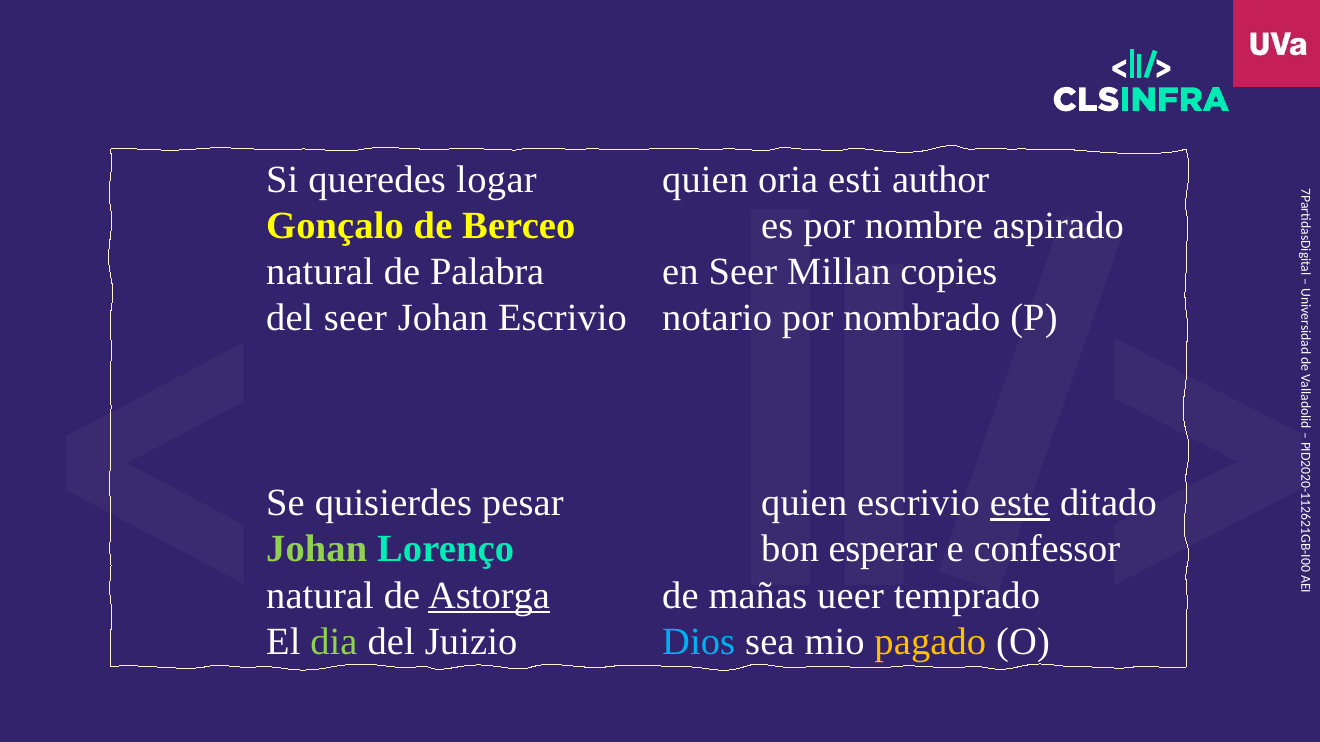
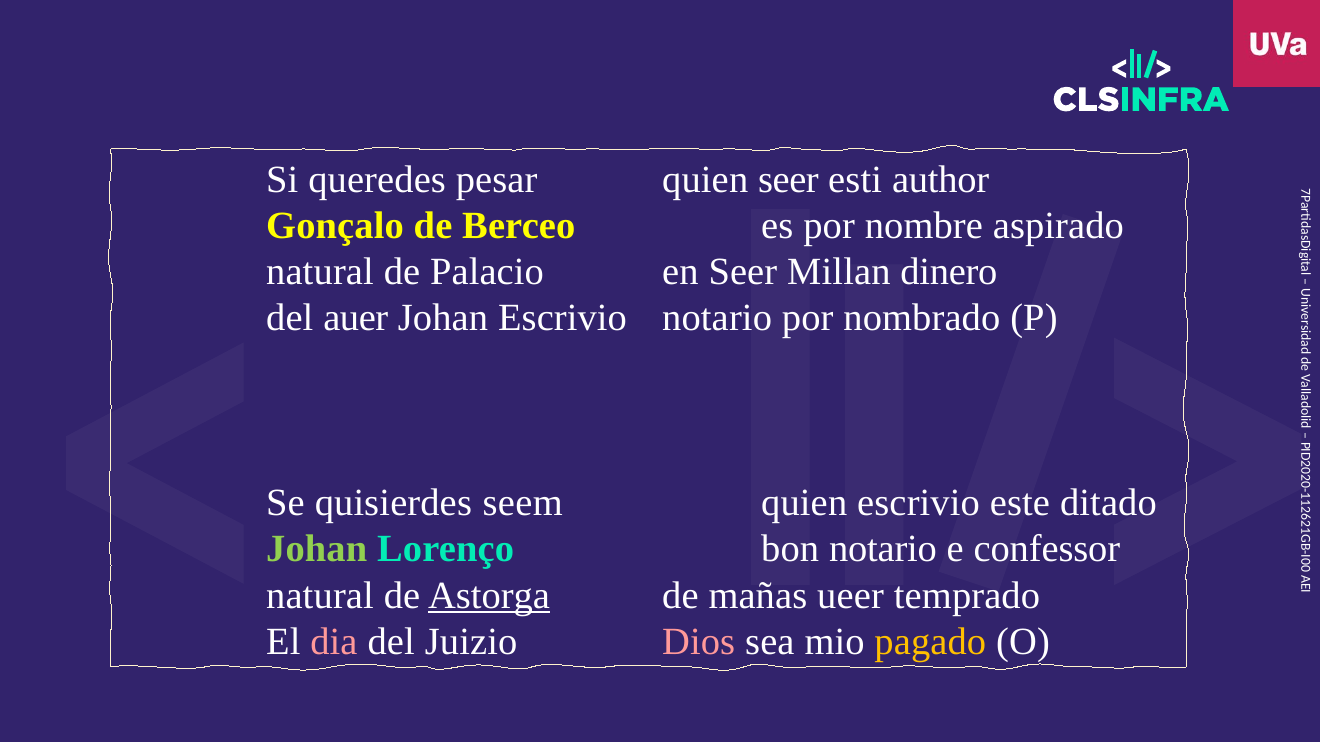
logar: logar -> pesar
quien oria: oria -> seer
Palabra: Palabra -> Palacio
copies: copies -> dinero
del seer: seer -> auer
pesar: pesar -> seem
este underline: present -> none
bon esperar: esperar -> notario
dia colour: light green -> pink
Dios colour: light blue -> pink
